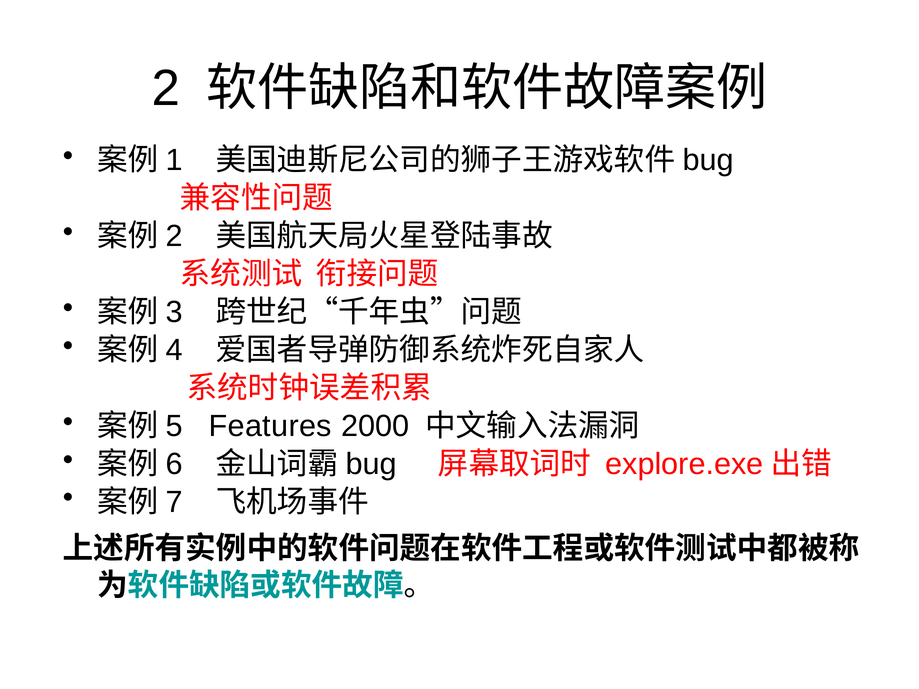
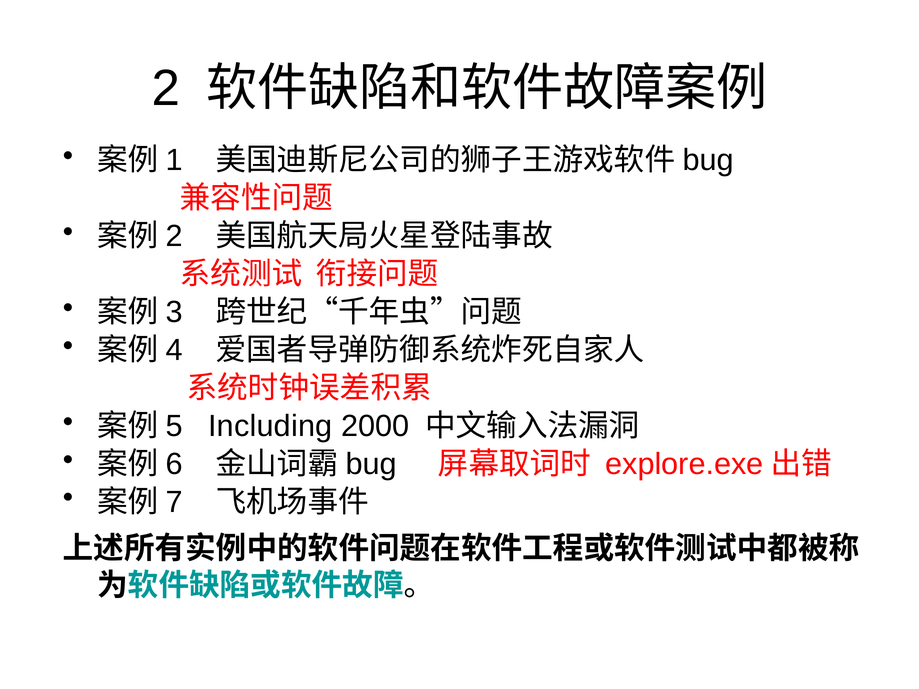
Features: Features -> Including
